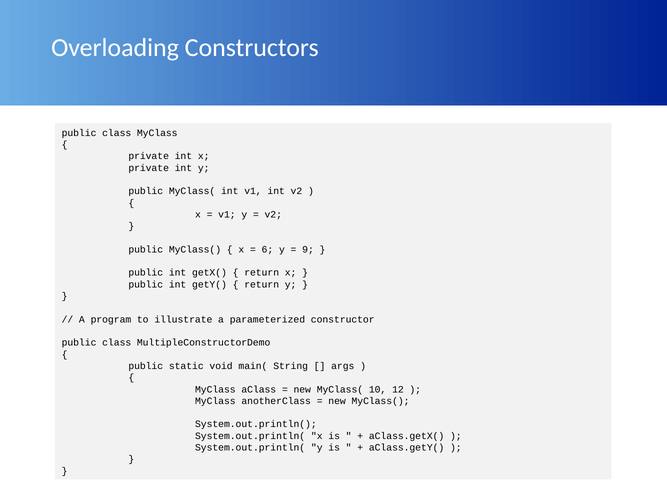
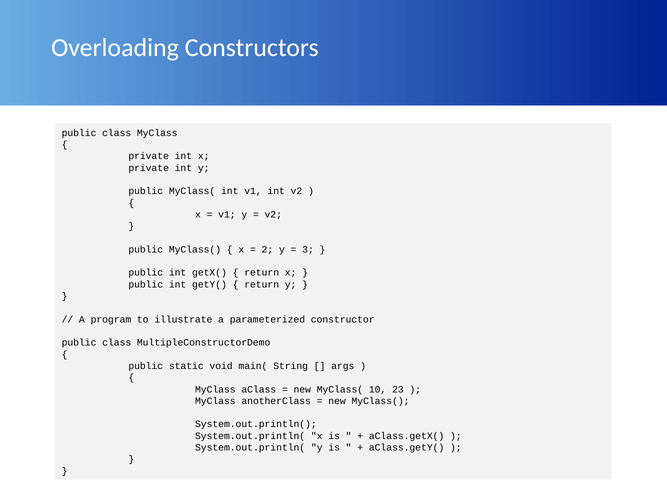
6: 6 -> 2
9: 9 -> 3
12: 12 -> 23
